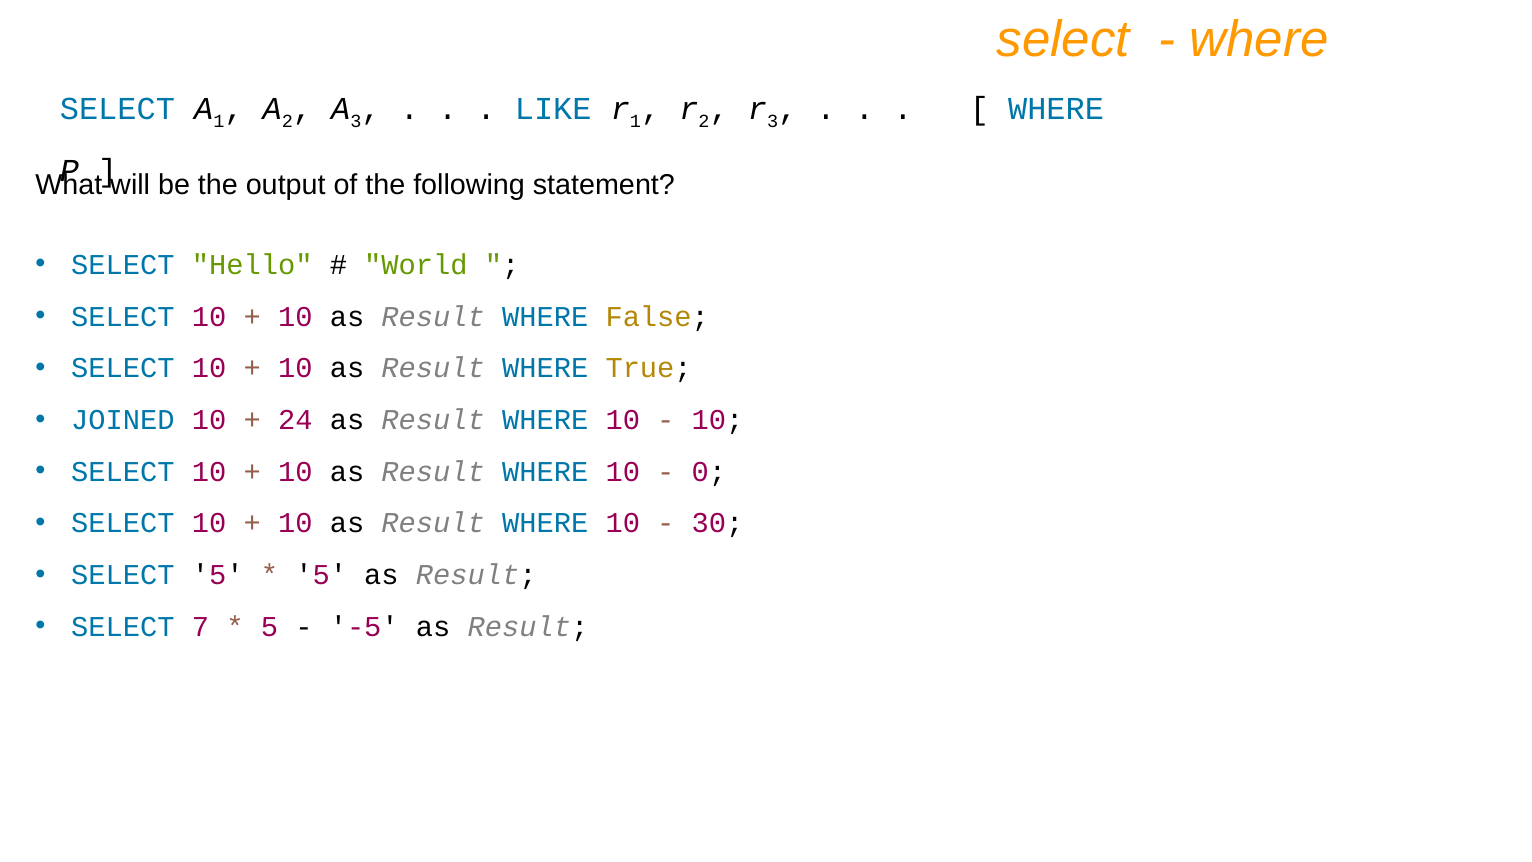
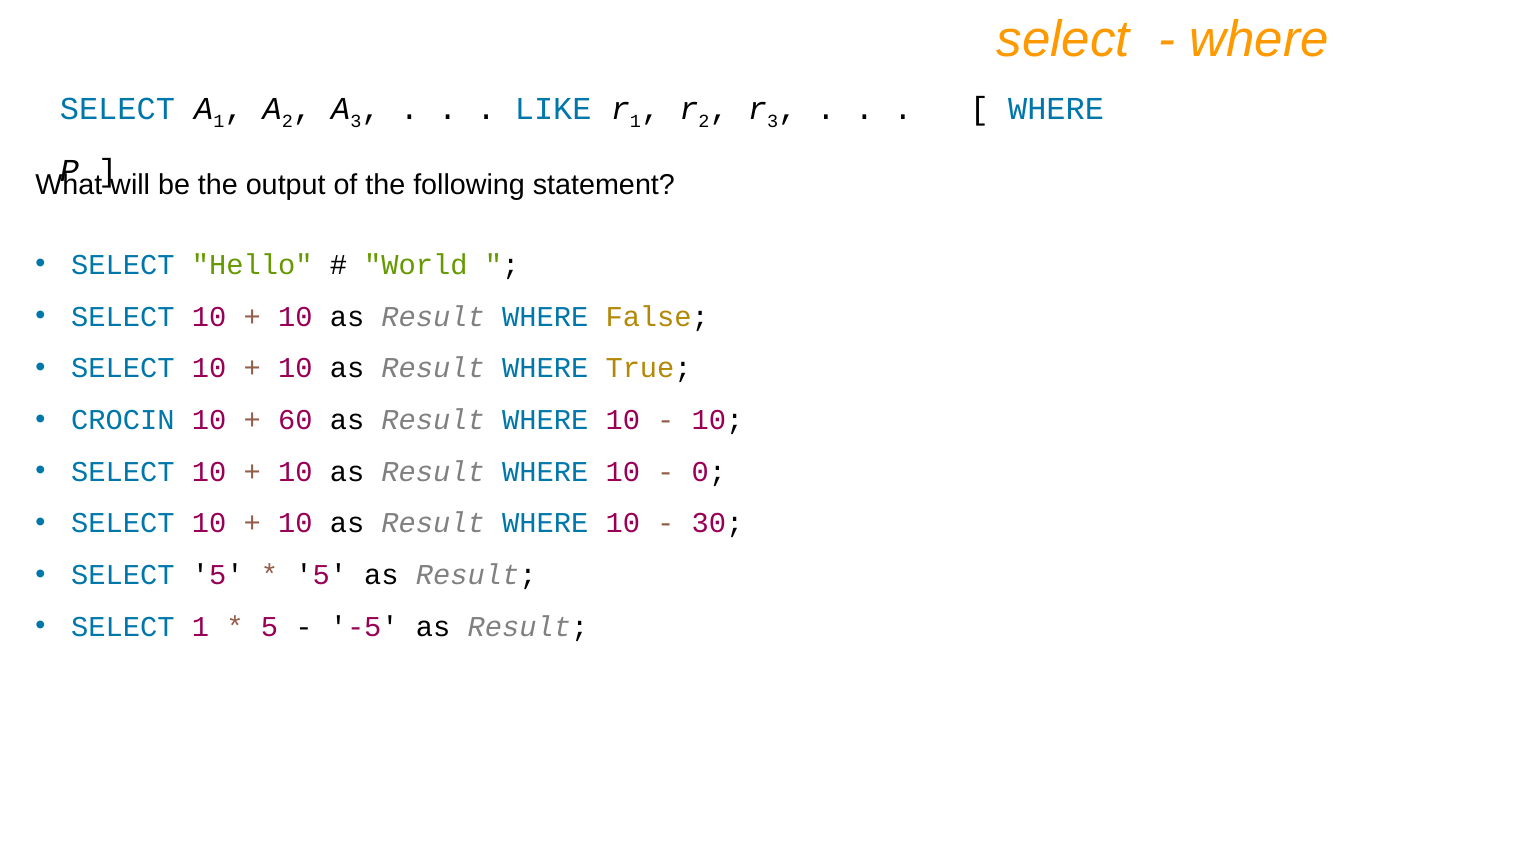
JOINED: JOINED -> CROCIN
24: 24 -> 60
SELECT 7: 7 -> 1
